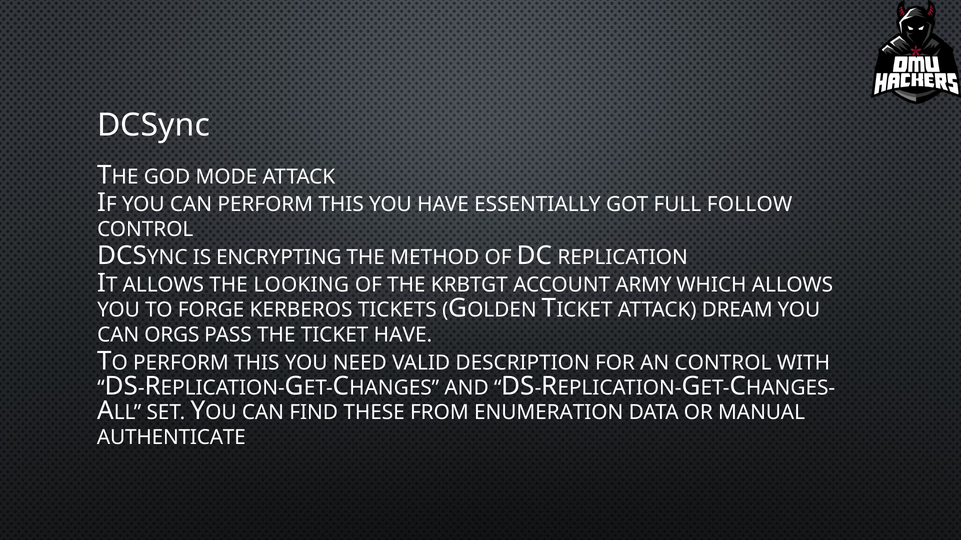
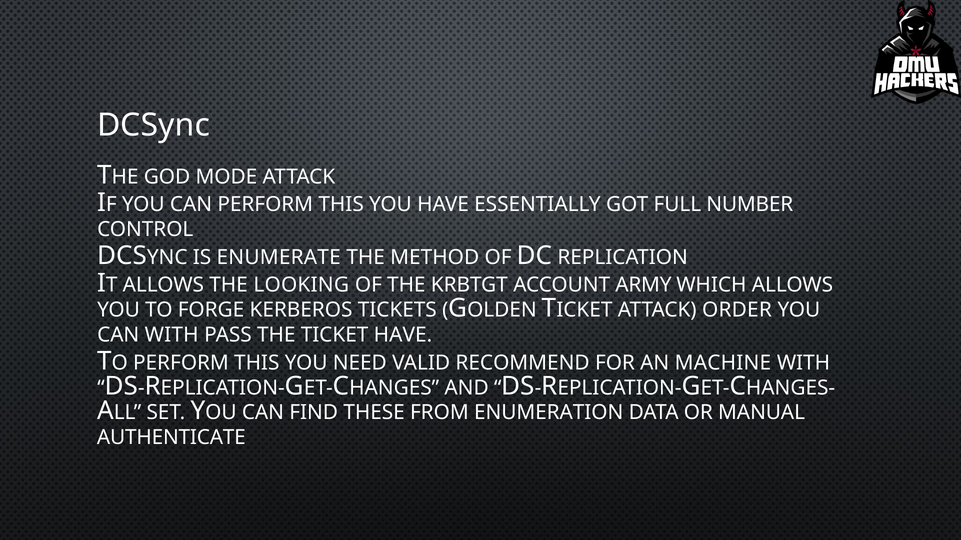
FOLLOW: FOLLOW -> NUMBER
ENCRYPTING: ENCRYPTING -> ENUMERATE
DREAM: DREAM -> ORDER
CAN ORGS: ORGS -> WITH
DESCRIPTION: DESCRIPTION -> RECOMMEND
AN CONTROL: CONTROL -> MACHINE
